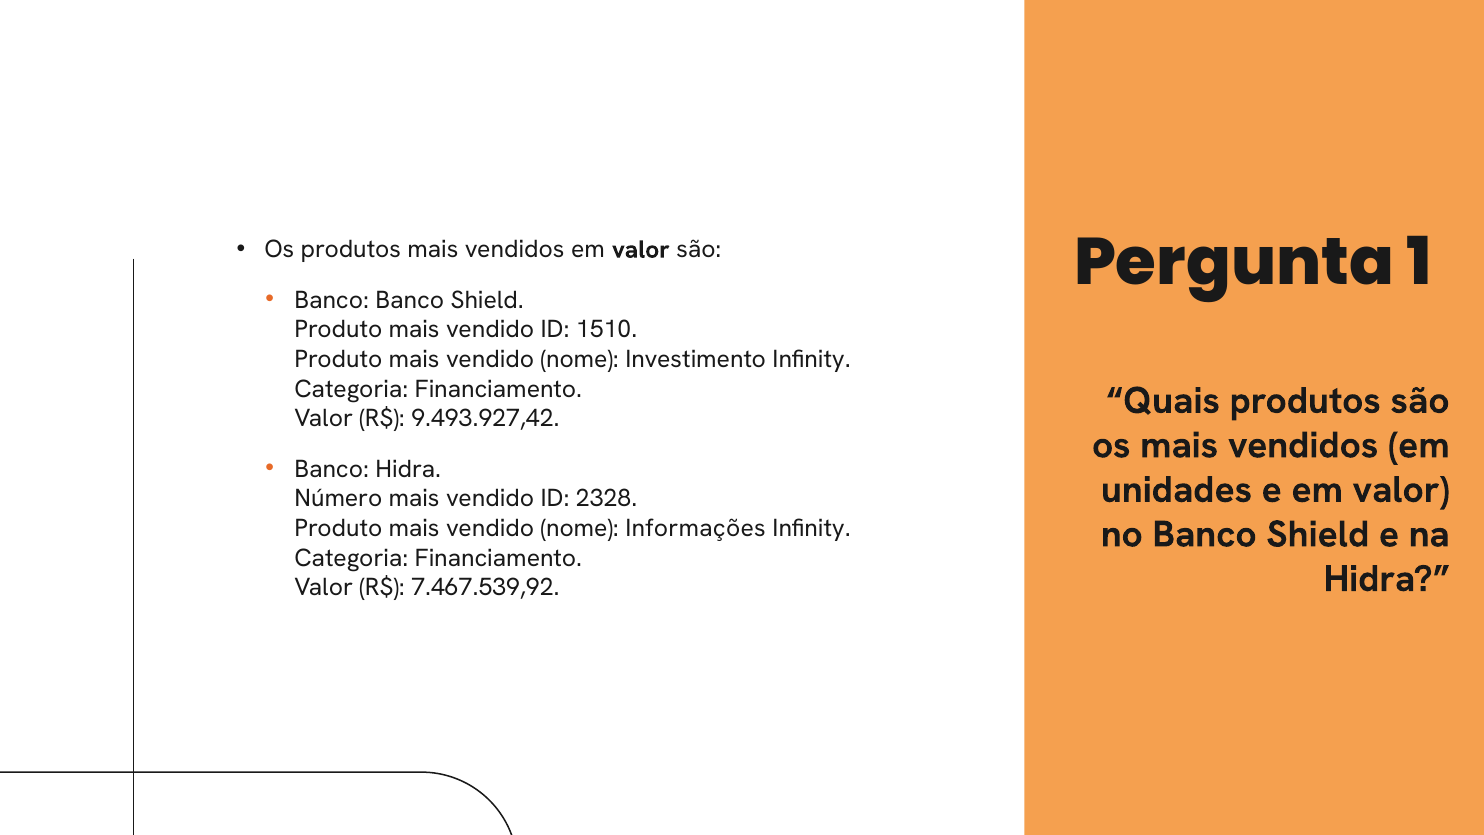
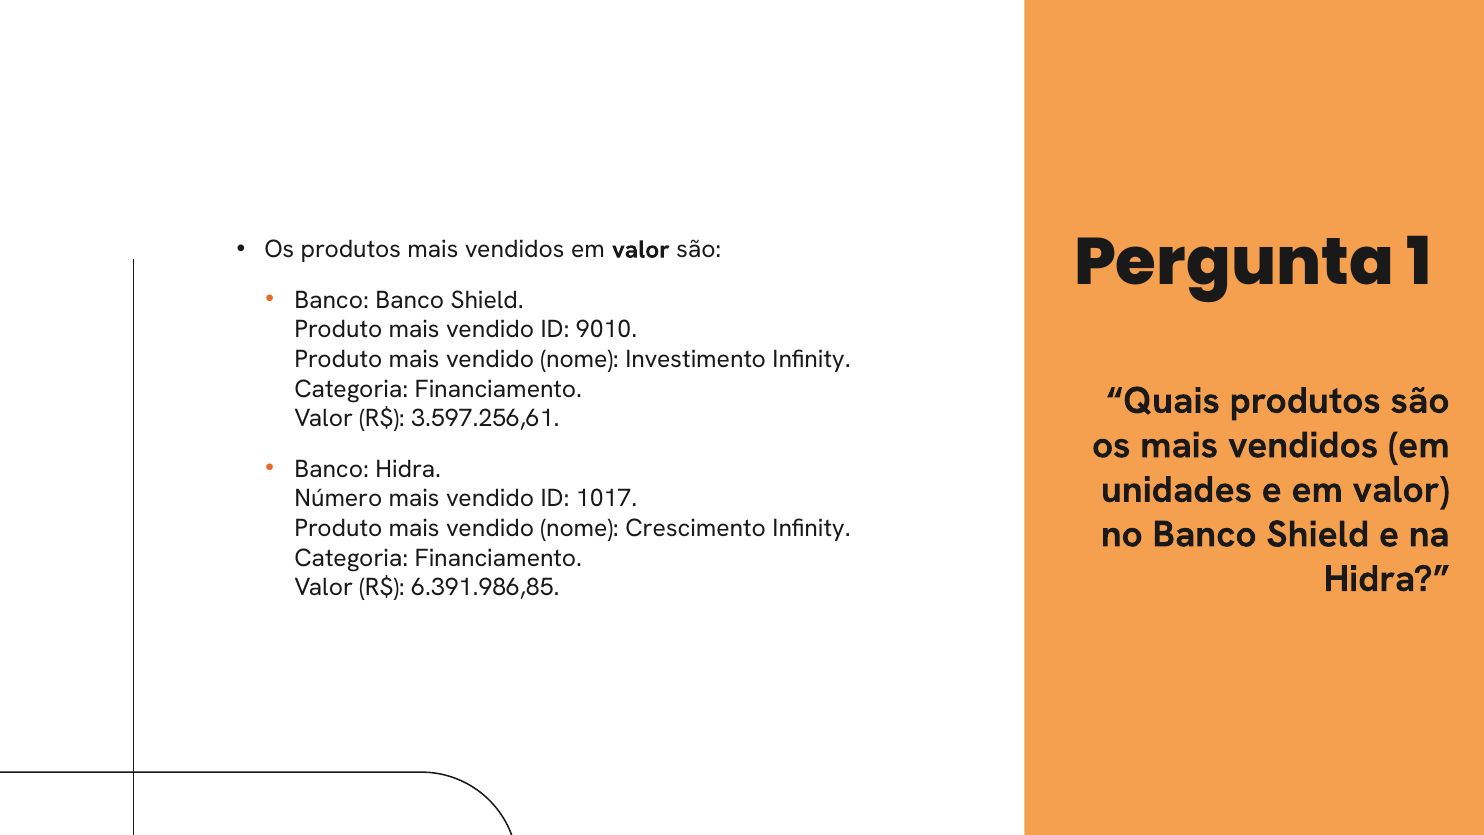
1510: 1510 -> 9010
9.493.927,42: 9.493.927,42 -> 3.597.256,61
2328: 2328 -> 1017
Informações: Informações -> Crescimento
7.467.539,92: 7.467.539,92 -> 6.391.986,85
